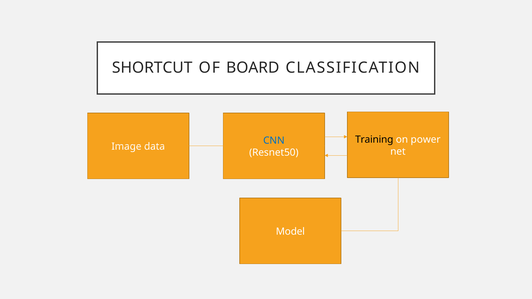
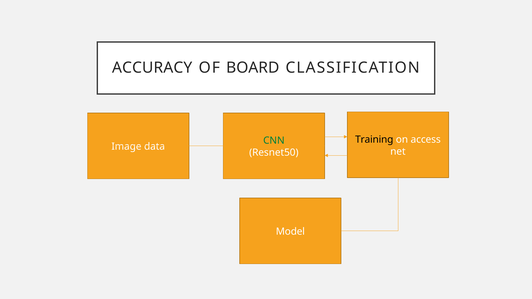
SHORTCUT: SHORTCUT -> ACCURACY
power: power -> access
CNN colour: blue -> green
